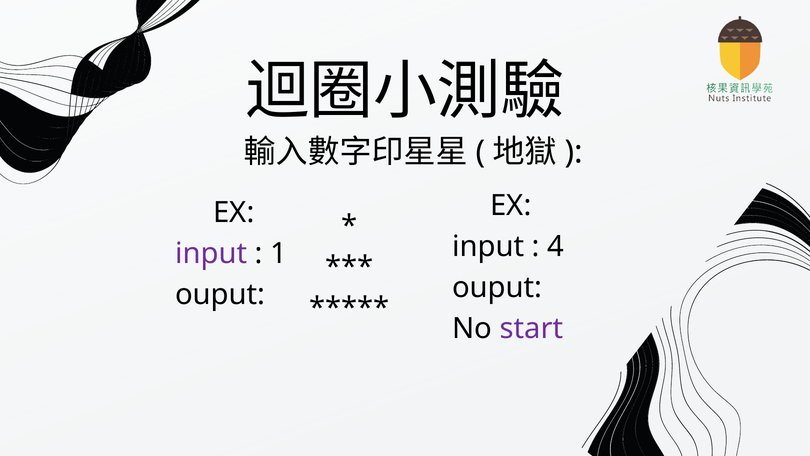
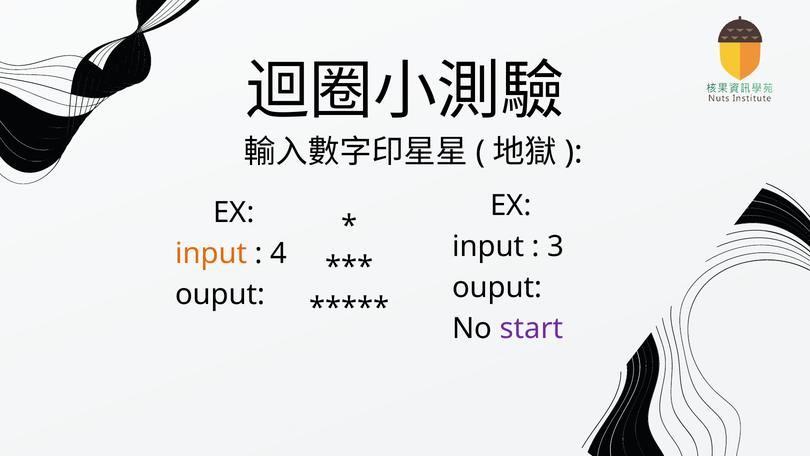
4: 4 -> 3
input at (211, 253) colour: purple -> orange
1: 1 -> 4
